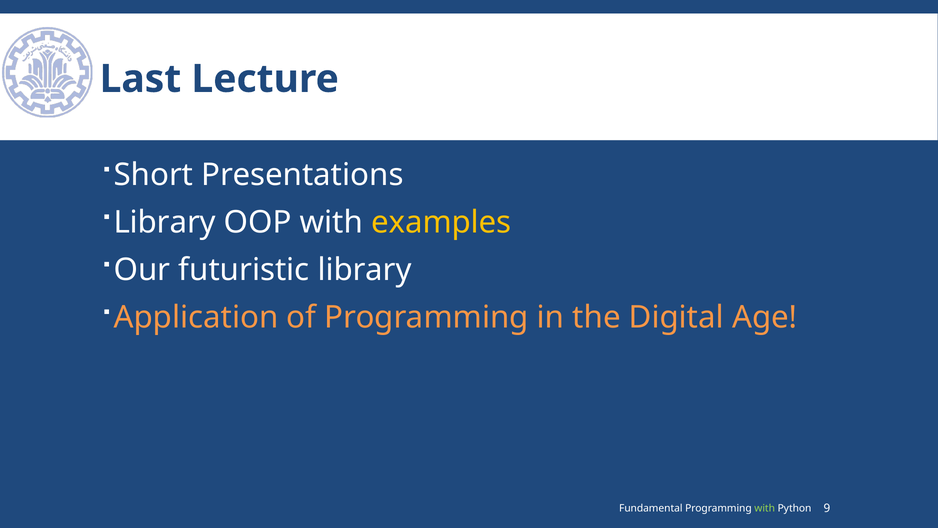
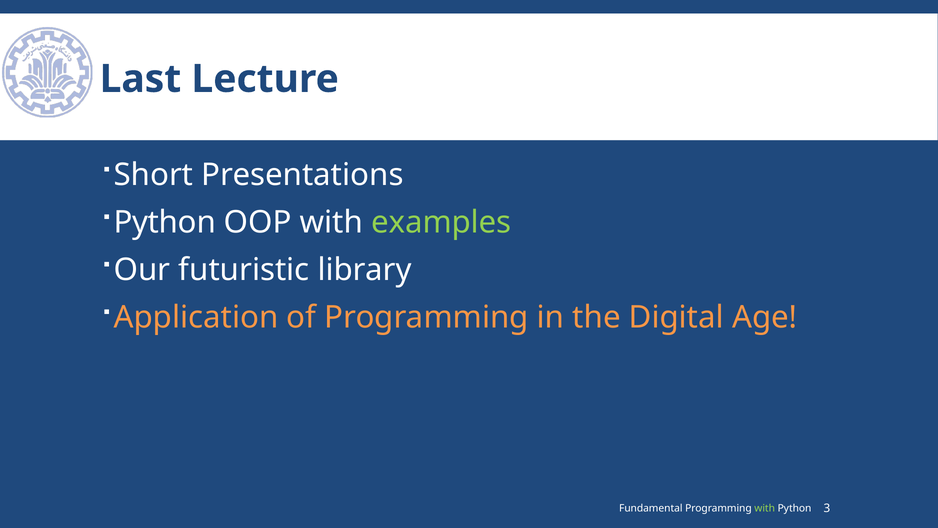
Library at (165, 222): Library -> Python
examples colour: yellow -> light green
9: 9 -> 3
